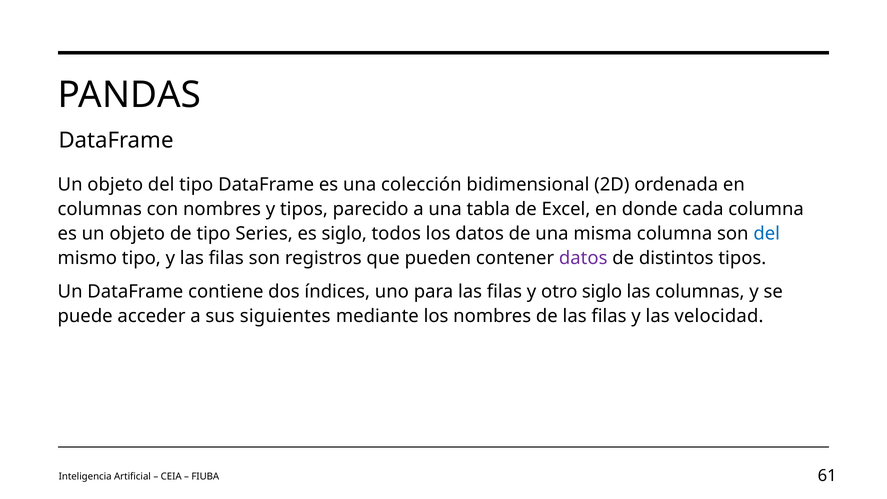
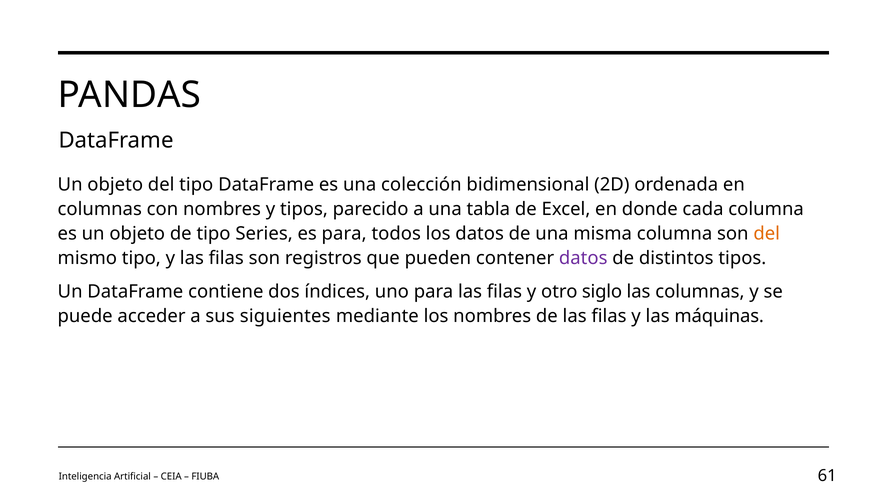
es siglo: siglo -> para
del at (767, 234) colour: blue -> orange
velocidad: velocidad -> máquinas
